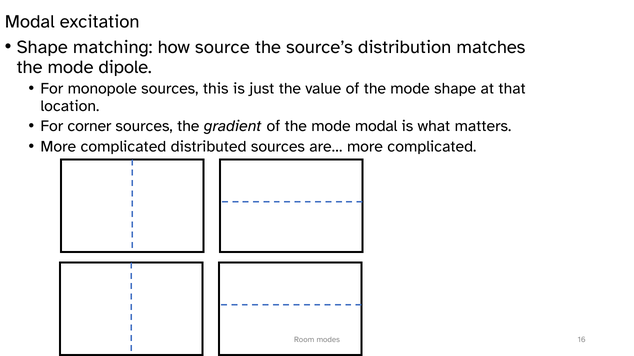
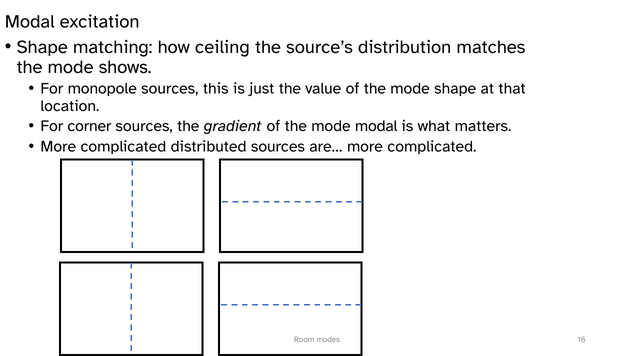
source: source -> ceiling
dipole: dipole -> shows
